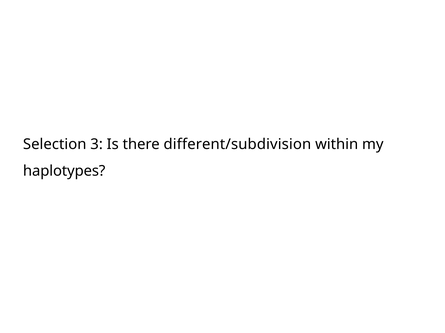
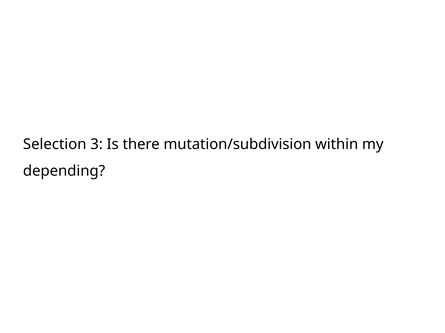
different/subdivision: different/subdivision -> mutation/subdivision
haplotypes: haplotypes -> depending
